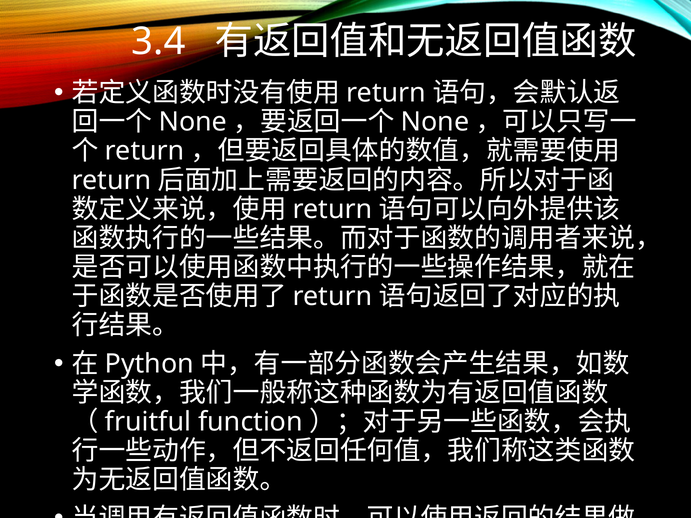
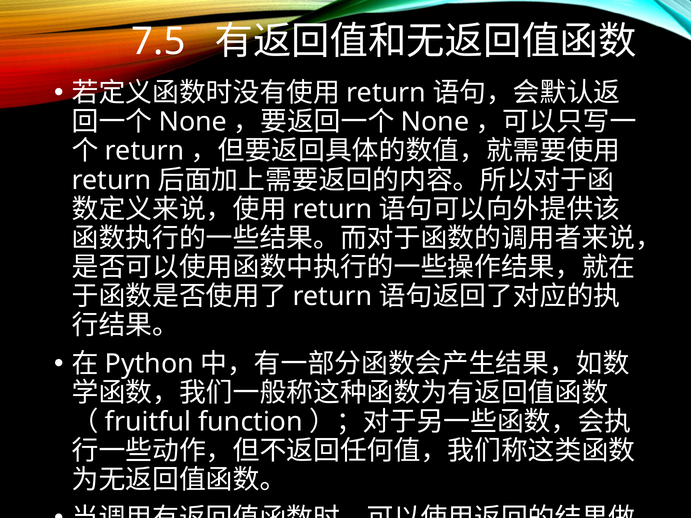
3.4: 3.4 -> 7.5
